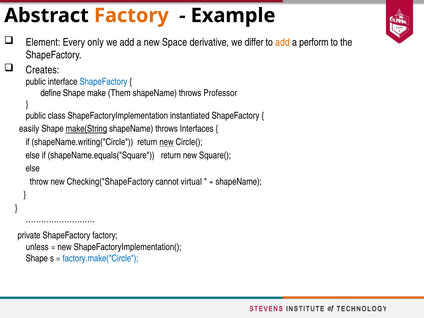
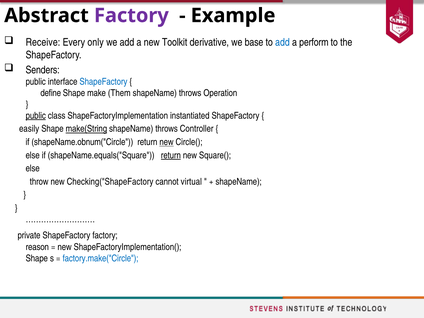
Factory at (131, 15) colour: orange -> purple
Element: Element -> Receive
Space: Space -> Toolkit
differ: differ -> base
add at (282, 42) colour: orange -> blue
Creates: Creates -> Senders
Professor: Professor -> Operation
public at (36, 116) underline: none -> present
Interfaces: Interfaces -> Controller
shapeName.writing("Circle: shapeName.writing("Circle -> shapeName.obnum("Circle
return at (171, 155) underline: none -> present
unless: unless -> reason
